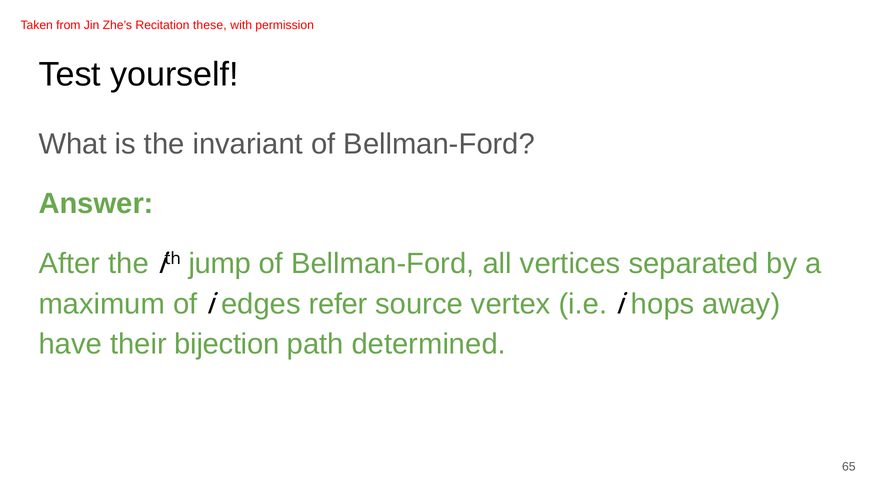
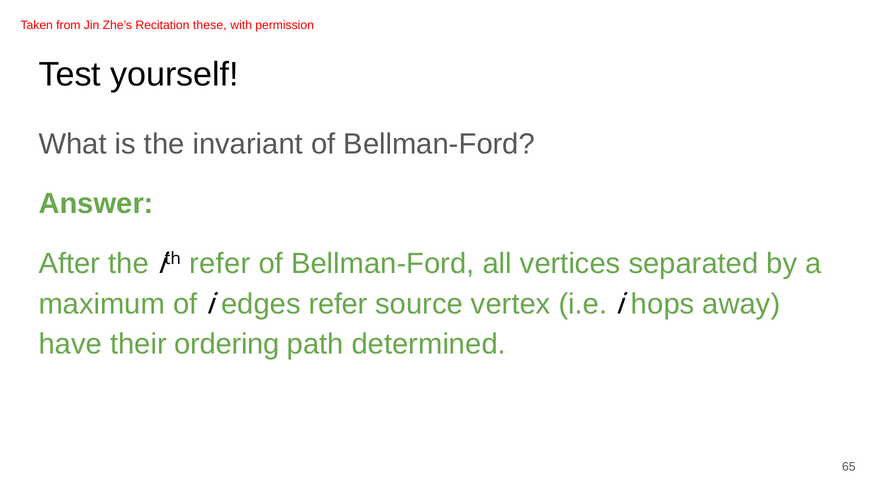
jump at (220, 263): jump -> refer
bijection: bijection -> ordering
